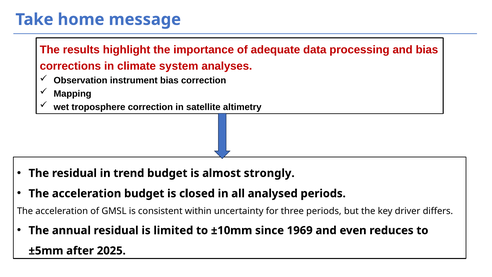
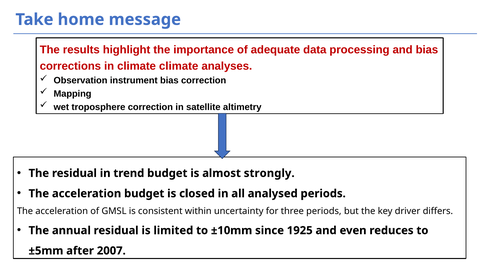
climate system: system -> climate
1969: 1969 -> 1925
2025: 2025 -> 2007
